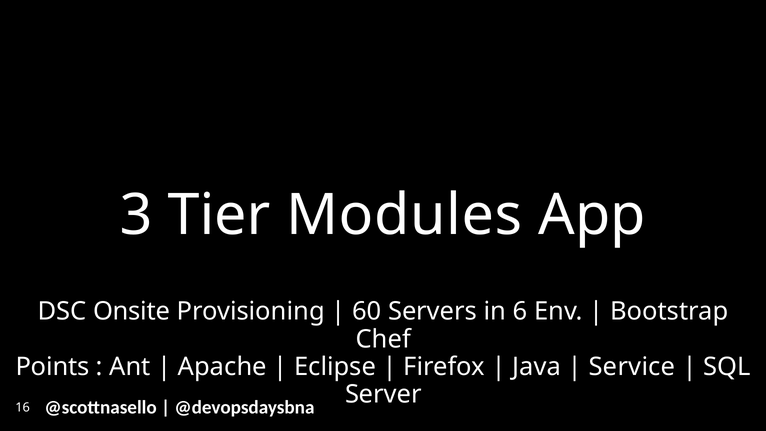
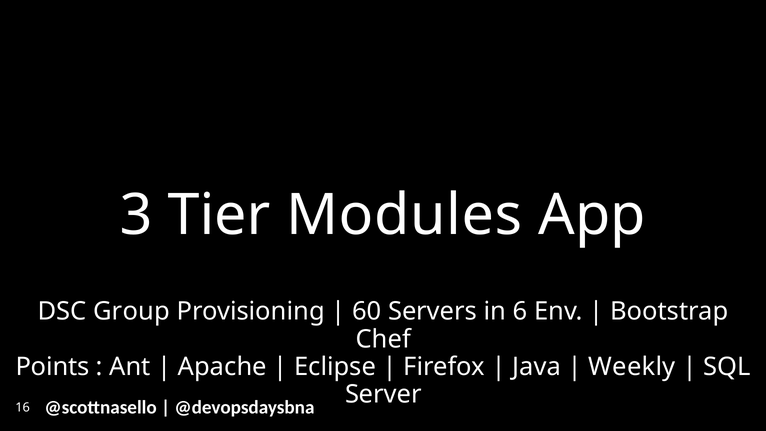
Onsite: Onsite -> Group
Service: Service -> Weekly
